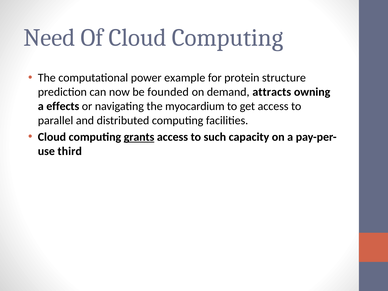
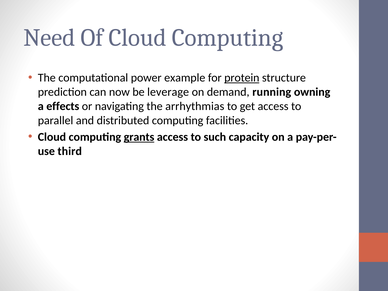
protein underline: none -> present
founded: founded -> leverage
attracts: attracts -> running
myocardium: myocardium -> arrhythmias
